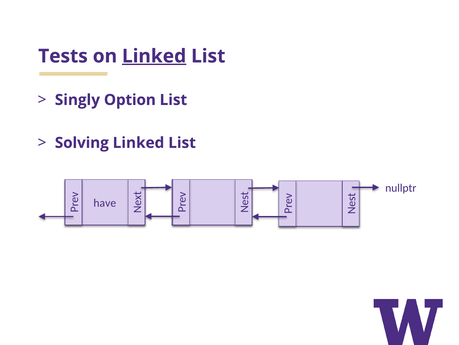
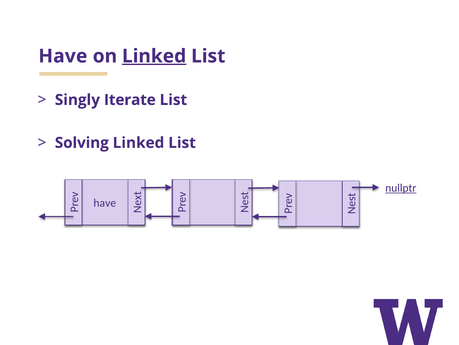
Tests at (63, 56): Tests -> Have
Option: Option -> Iterate
nullptr underline: none -> present
